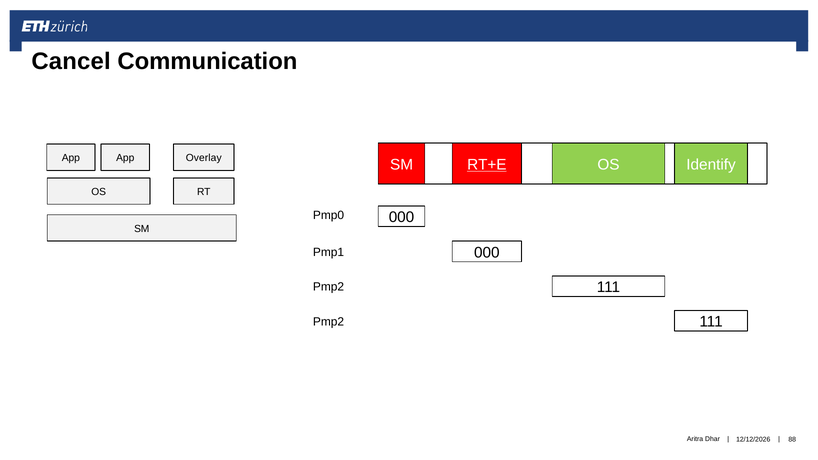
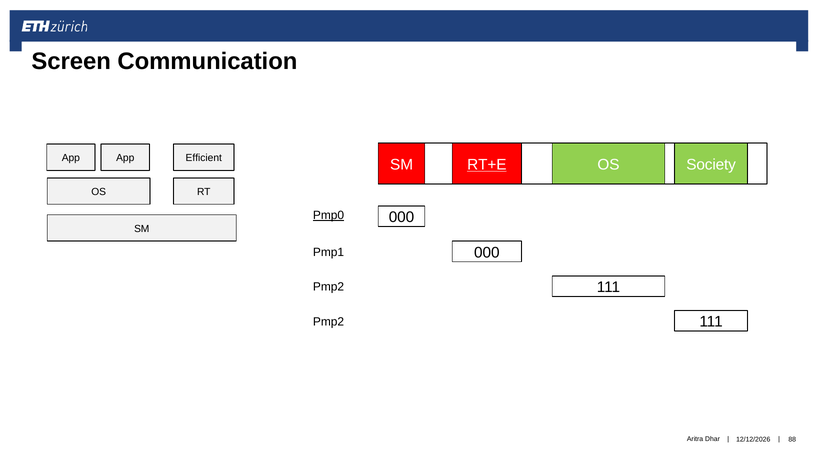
Cancel: Cancel -> Screen
Overlay: Overlay -> Efficient
Identify: Identify -> Society
Pmp0 underline: none -> present
